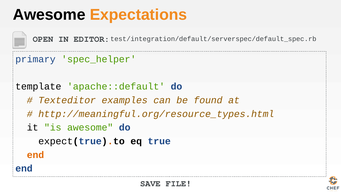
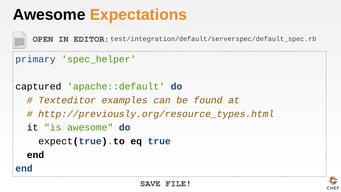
template: template -> captured
http://meaningful.org/resource_types.html: http://meaningful.org/resource_types.html -> http://previously.org/resource_types.html
end at (35, 155) colour: orange -> black
